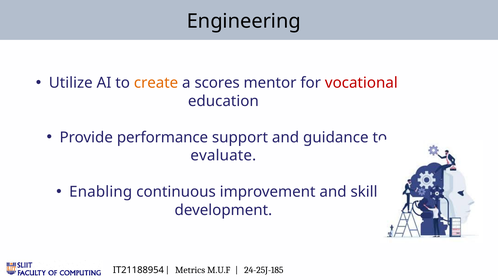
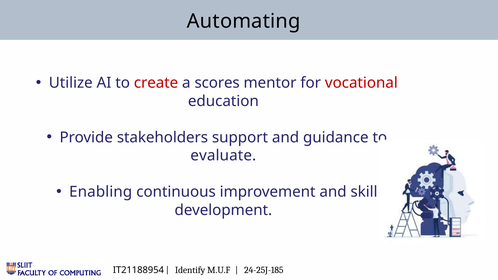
Engineering: Engineering -> Automating
create colour: orange -> red
performance: performance -> stakeholders
Metrics: Metrics -> Identify
